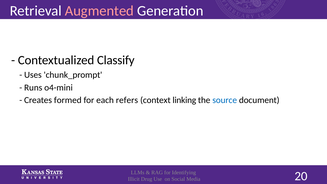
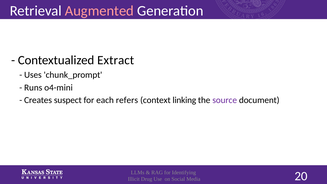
Classify: Classify -> Extract
formed: formed -> suspect
source colour: blue -> purple
